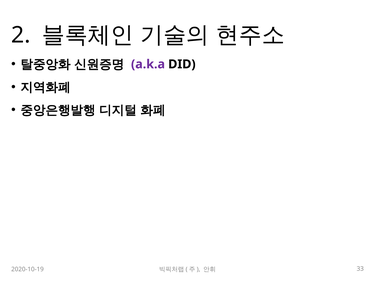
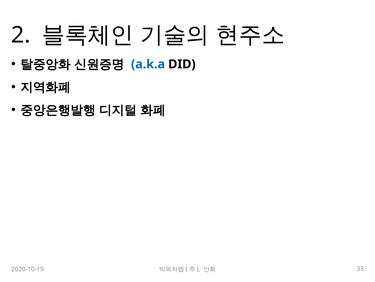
a.k.a colour: purple -> blue
